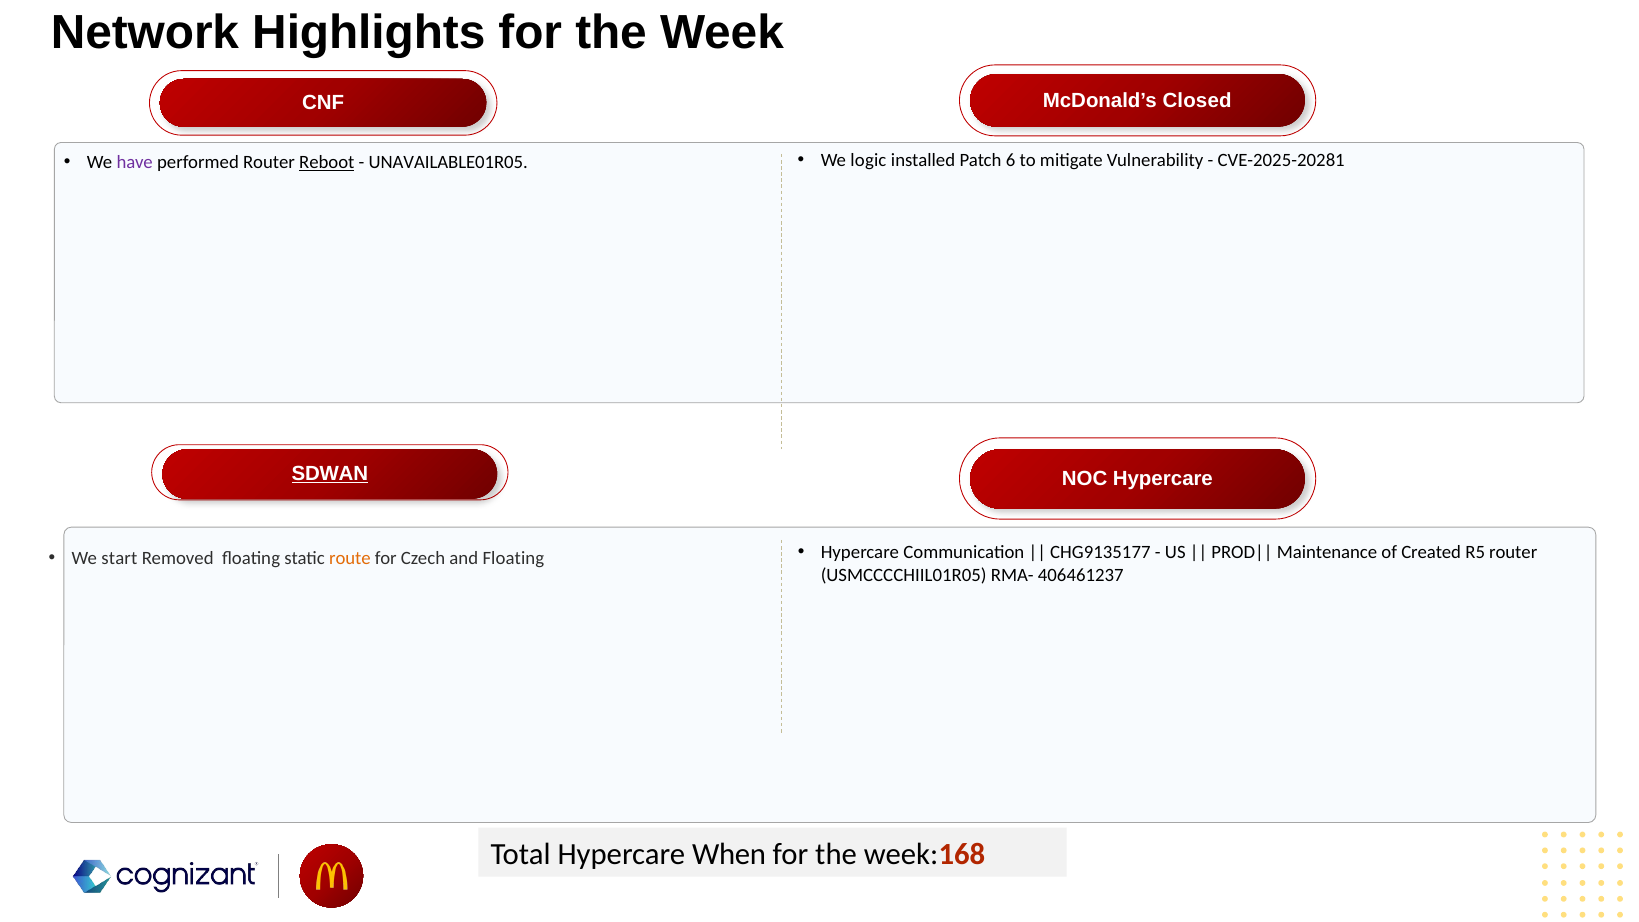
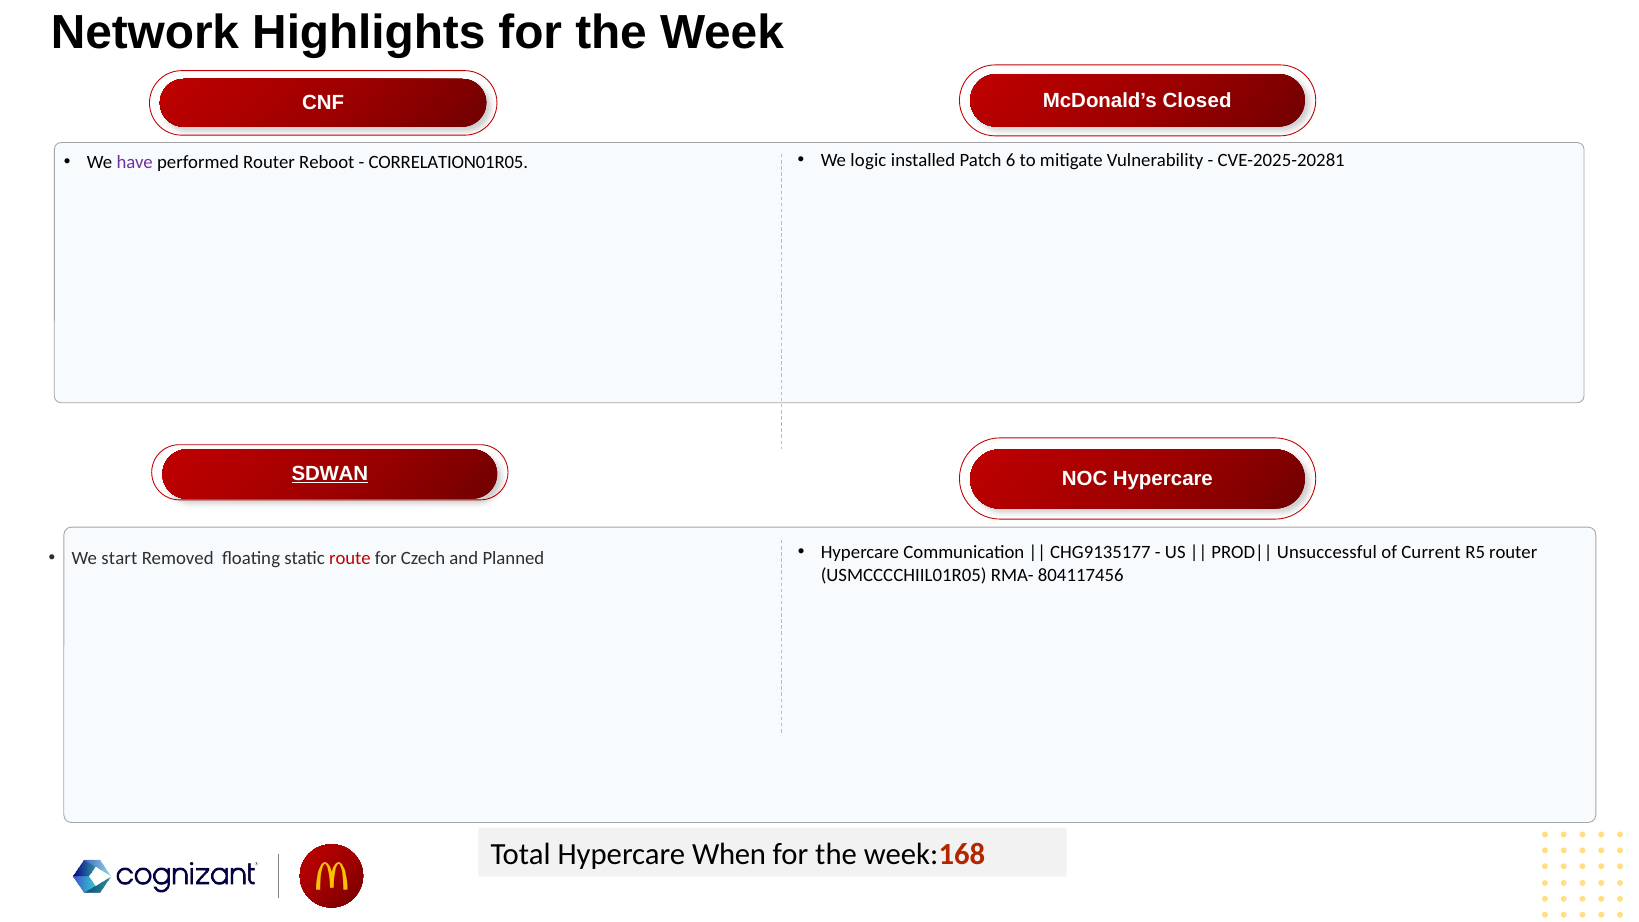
Reboot underline: present -> none
UNAVAILABLE01R05: UNAVAILABLE01R05 -> CORRELATION01R05
Maintenance: Maintenance -> Unsuccessful
Created: Created -> Current
route colour: orange -> red
and Floating: Floating -> Planned
406461237: 406461237 -> 804117456
